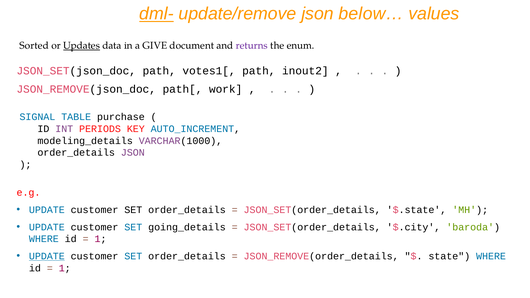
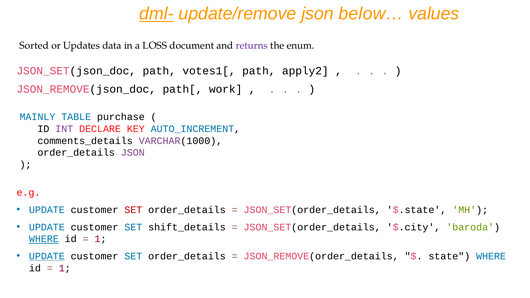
Updates underline: present -> none
GIVE: GIVE -> LOSS
inout2: inout2 -> apply2
SIGNAL: SIGNAL -> MAINLY
PERIODS: PERIODS -> DECLARE
modeling_details: modeling_details -> comments_details
SET at (133, 210) colour: black -> red
going_details: going_details -> shift_details
WHERE at (44, 239) underline: none -> present
